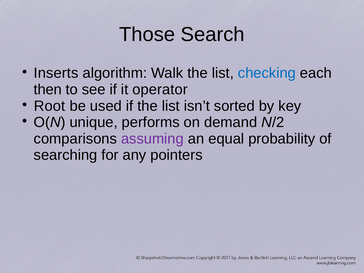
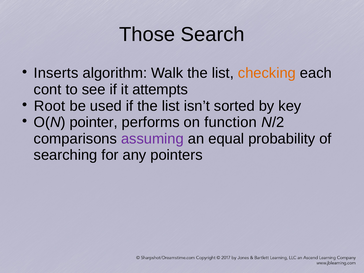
checking colour: blue -> orange
then: then -> cont
operator: operator -> attempts
unique: unique -> pointer
demand: demand -> function
